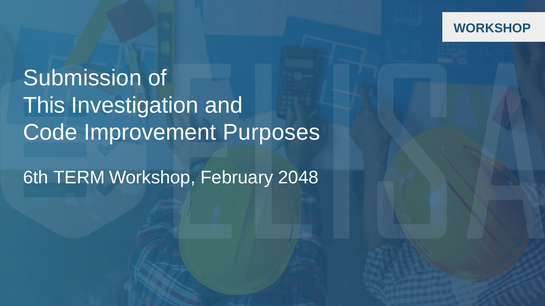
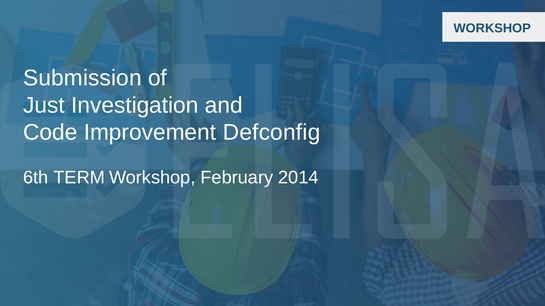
This: This -> Just
Purposes: Purposes -> Defconfig
2048: 2048 -> 2014
